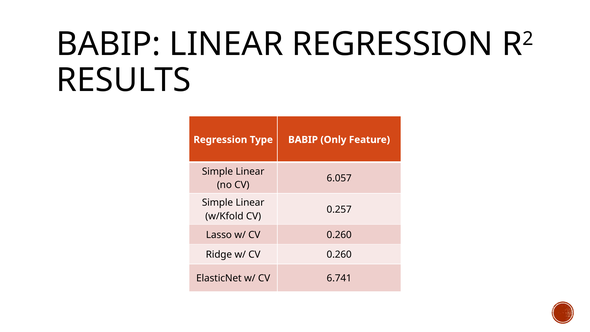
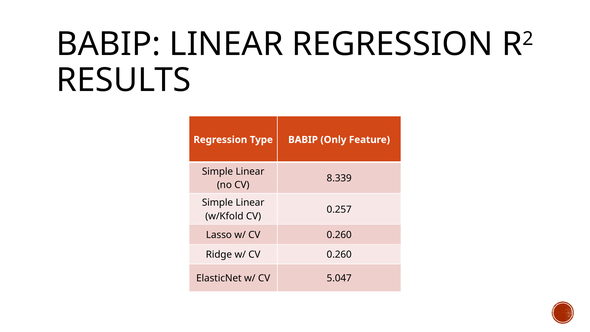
6.057: 6.057 -> 8.339
6.741: 6.741 -> 5.047
